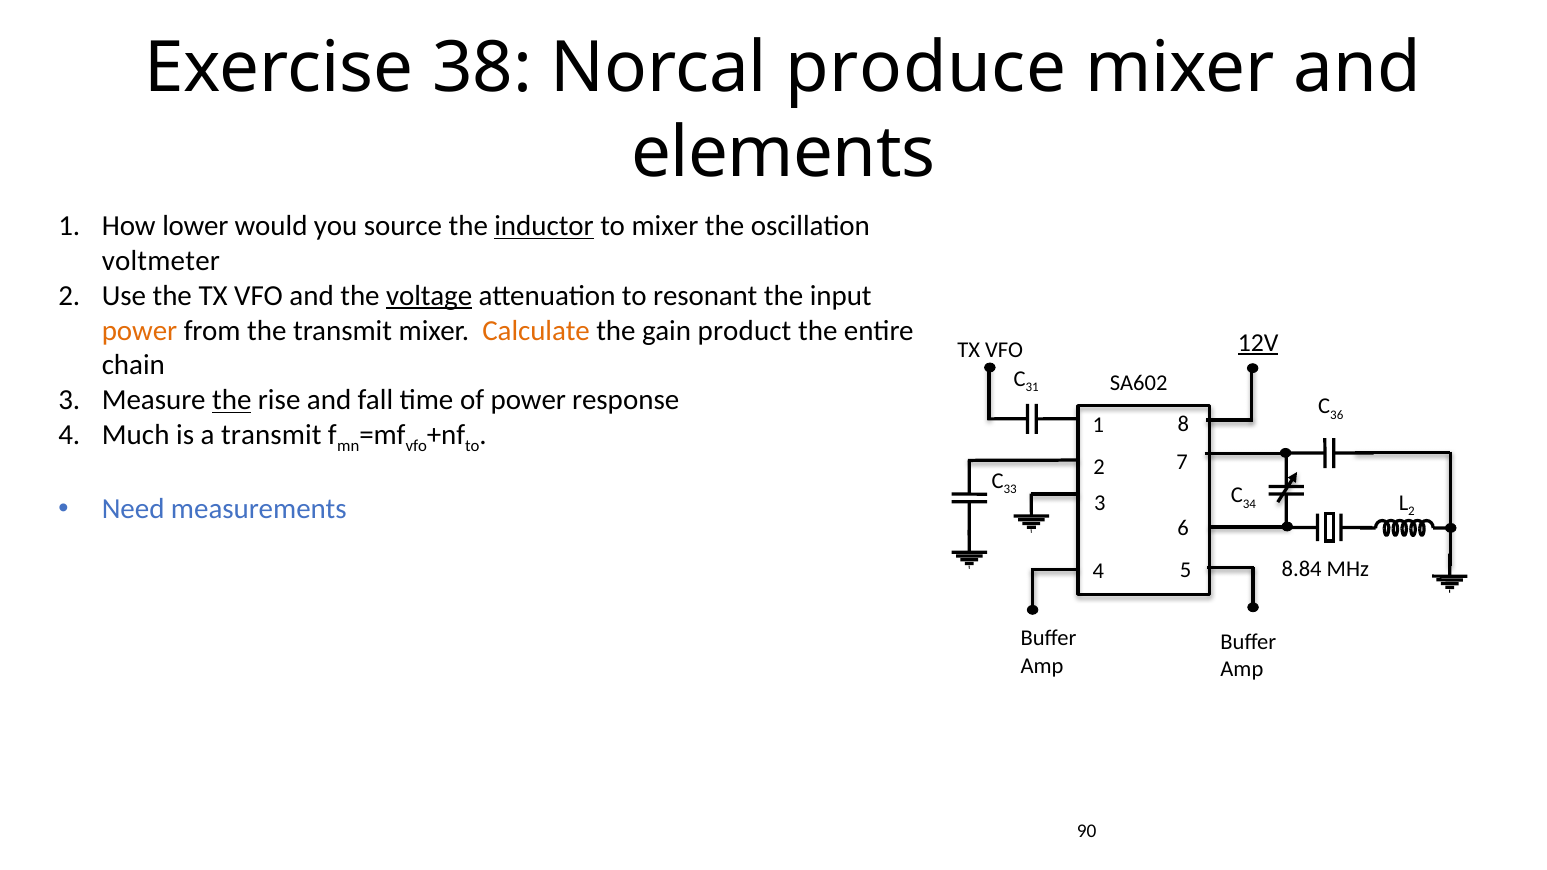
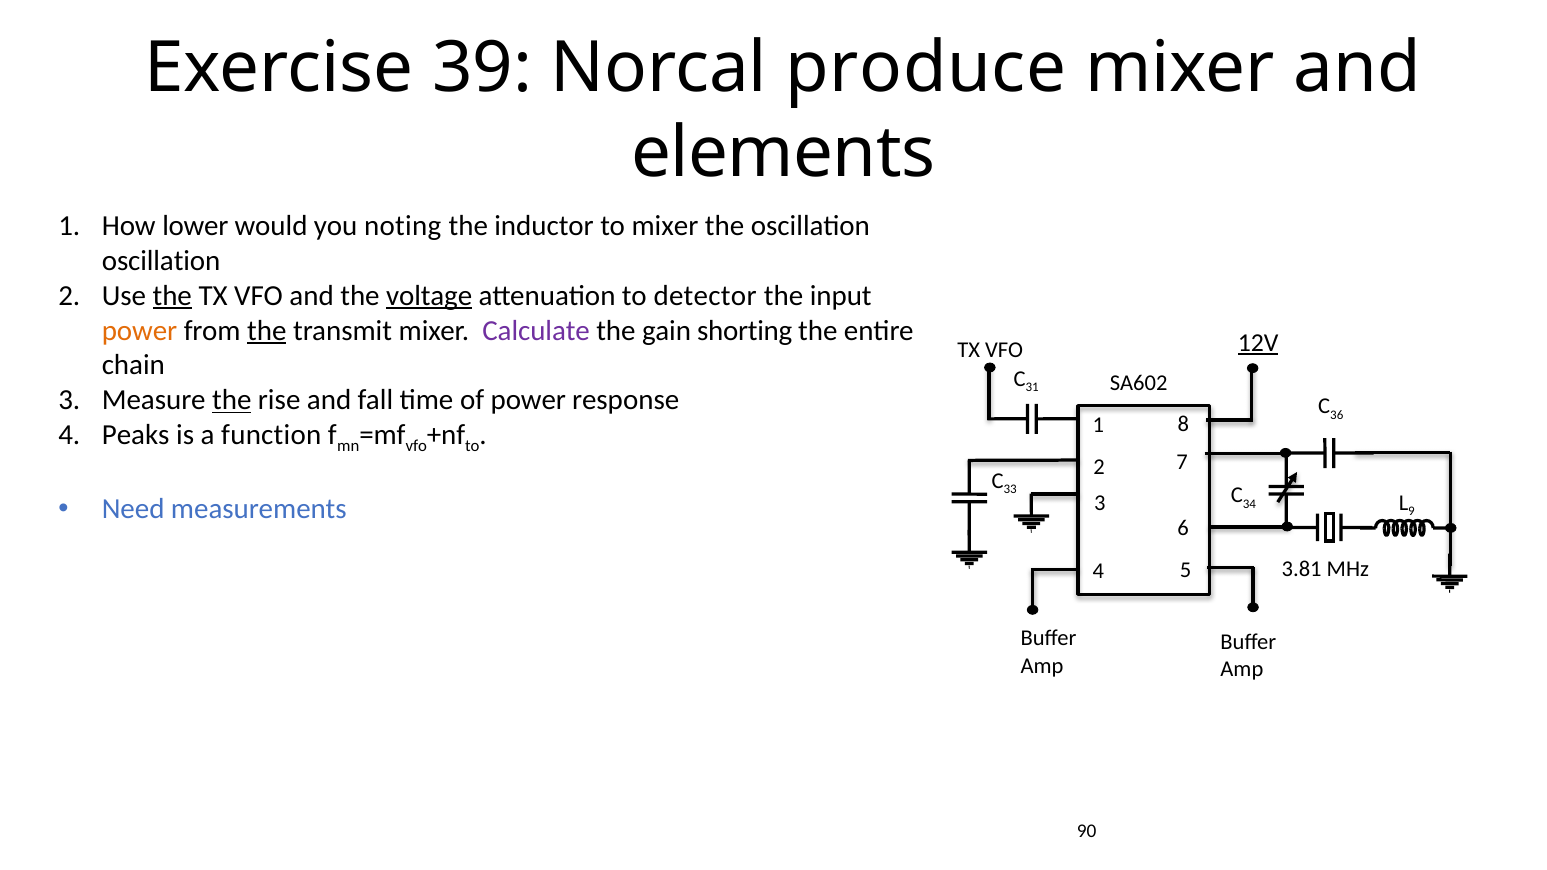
38: 38 -> 39
source: source -> noting
inductor underline: present -> none
voltmeter at (161, 261): voltmeter -> oscillation
the at (172, 296) underline: none -> present
resonant: resonant -> detector
the at (267, 331) underline: none -> present
Calculate colour: orange -> purple
product: product -> shorting
Much: Much -> Peaks
a transmit: transmit -> function
2 at (1412, 512): 2 -> 9
8.84: 8.84 -> 3.81
